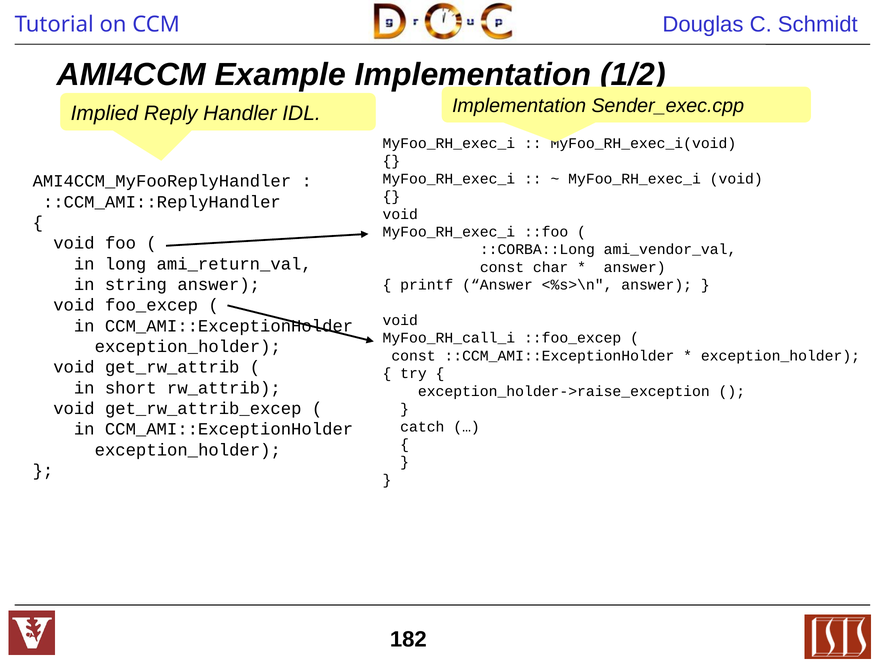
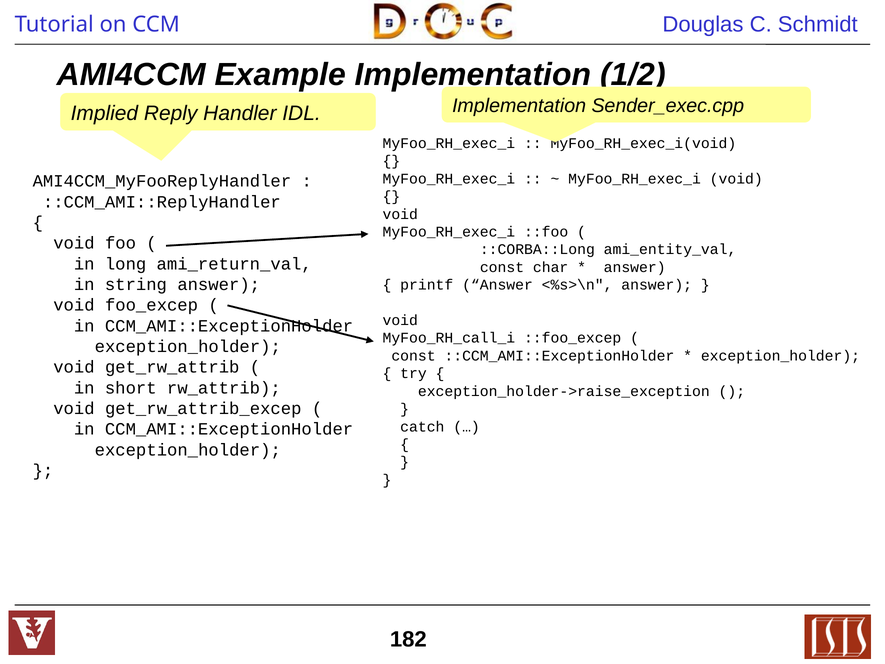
ami_vendor_val: ami_vendor_val -> ami_entity_val
